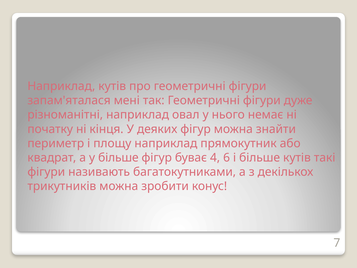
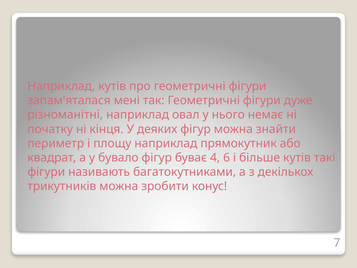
у більше: більше -> бувало
